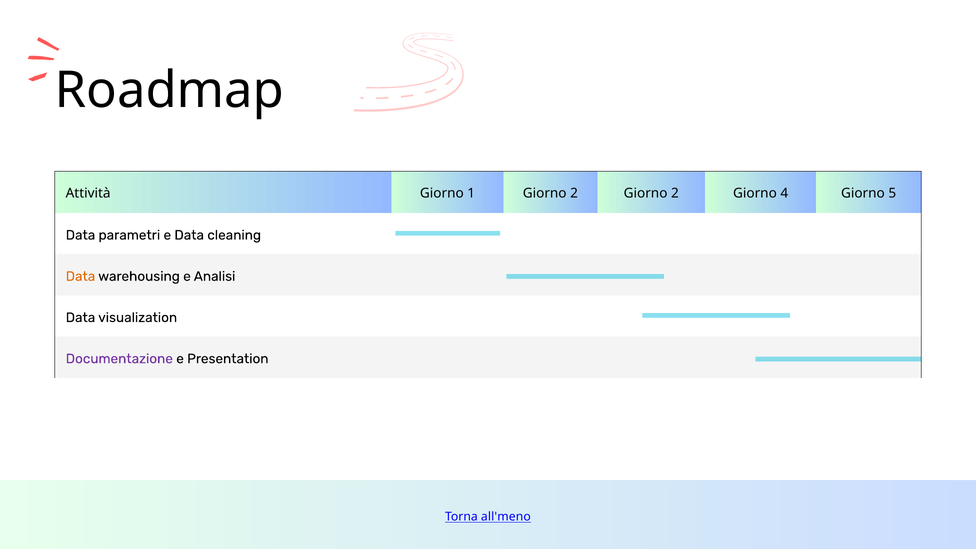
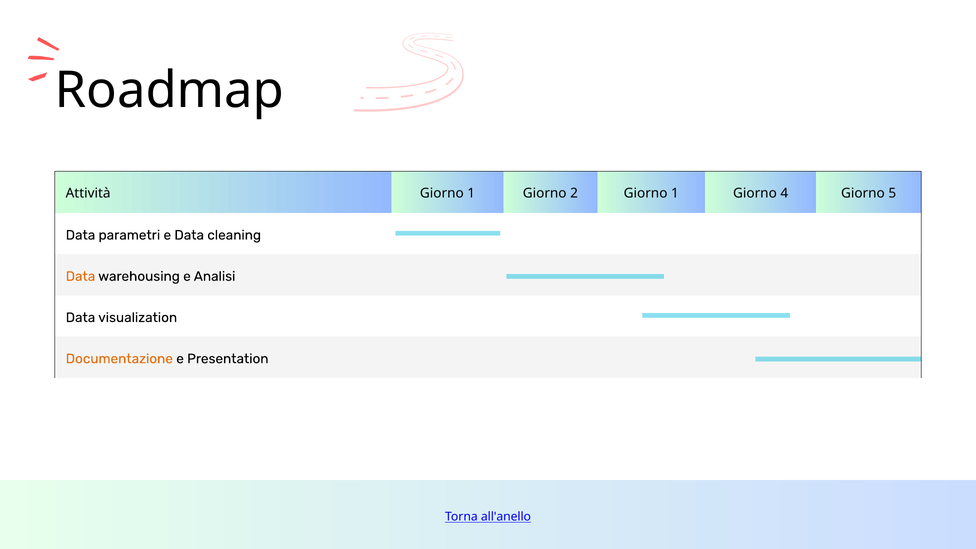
2 Giorno 2: 2 -> 1
Documentazione colour: purple -> orange
all'meno: all'meno -> all'anello
